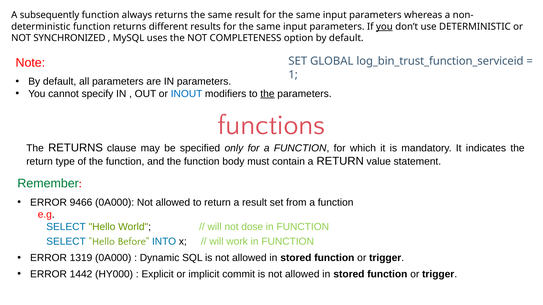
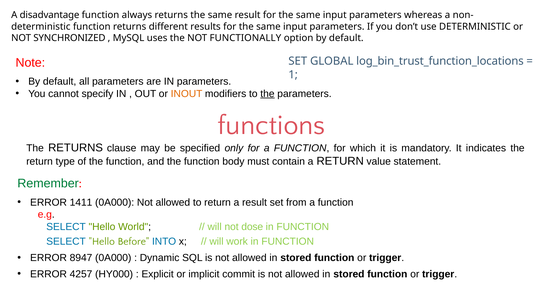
subsequently: subsequently -> disadvantage
you at (384, 27) underline: present -> none
COMPLETENESS: COMPLETENESS -> FUNCTIONALLY
log_bin_trust_function_serviceid: log_bin_trust_function_serviceid -> log_bin_trust_function_locations
INOUT colour: blue -> orange
9466: 9466 -> 1411
1319: 1319 -> 8947
1442: 1442 -> 4257
